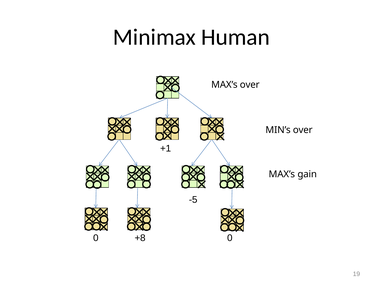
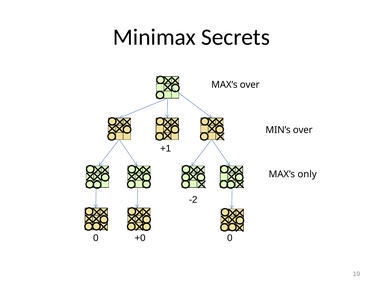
Human: Human -> Secrets
gain: gain -> only
-5: -5 -> -2
+8: +8 -> +0
